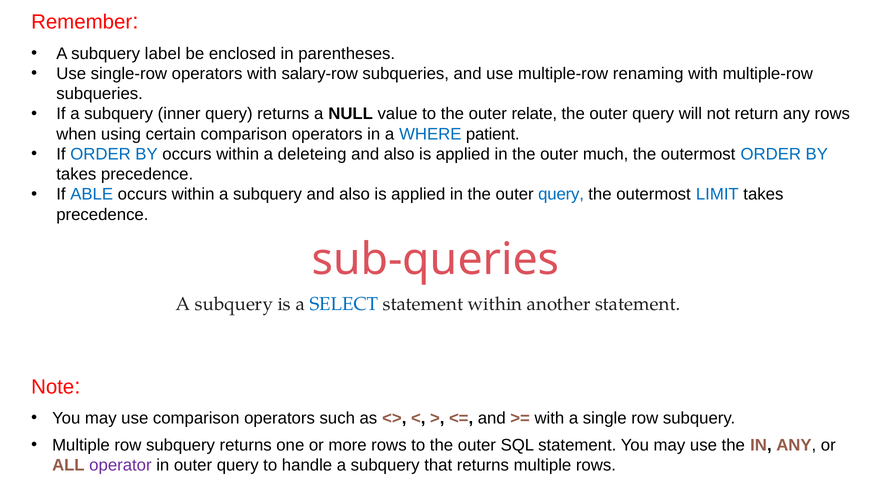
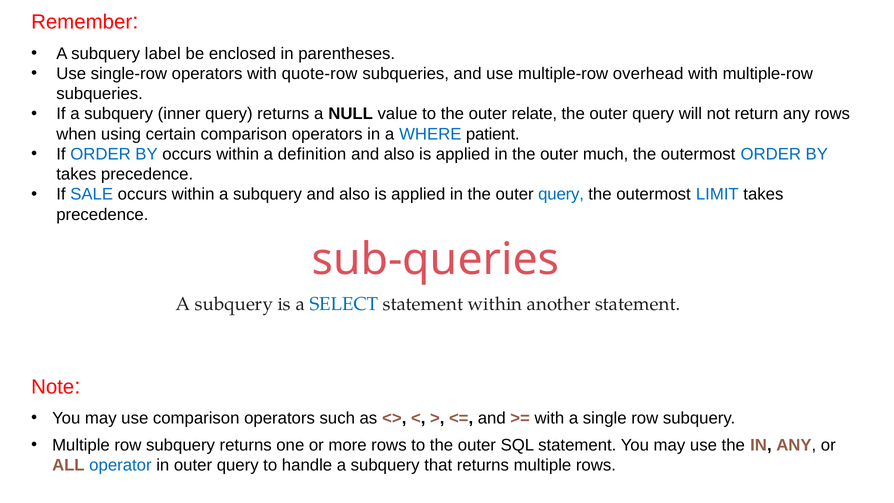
salary-row: salary-row -> quote-row
renaming: renaming -> overhead
deleteing: deleteing -> definition
ABLE: ABLE -> SALE
operator colour: purple -> blue
